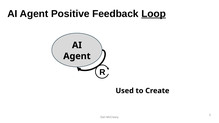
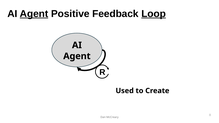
Agent at (34, 14) underline: none -> present
